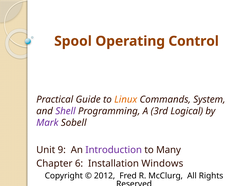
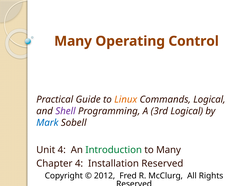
Spool at (73, 41): Spool -> Many
Commands System: System -> Logical
Mark colour: purple -> blue
Unit 9: 9 -> 4
Introduction colour: purple -> green
Chapter 6: 6 -> 4
Installation Windows: Windows -> Reserved
